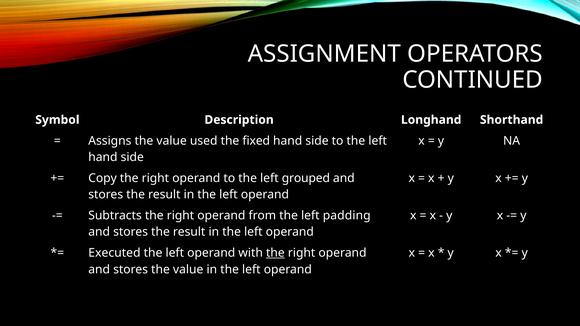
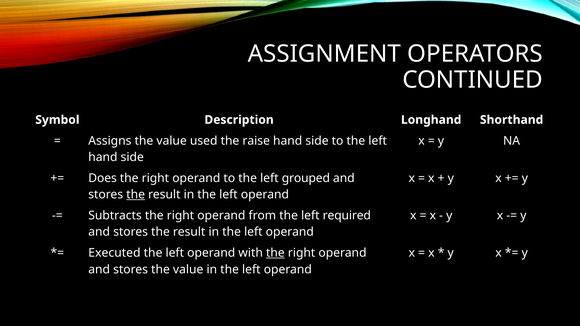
fixed: fixed -> raise
Copy: Copy -> Does
the at (136, 195) underline: none -> present
padding: padding -> required
